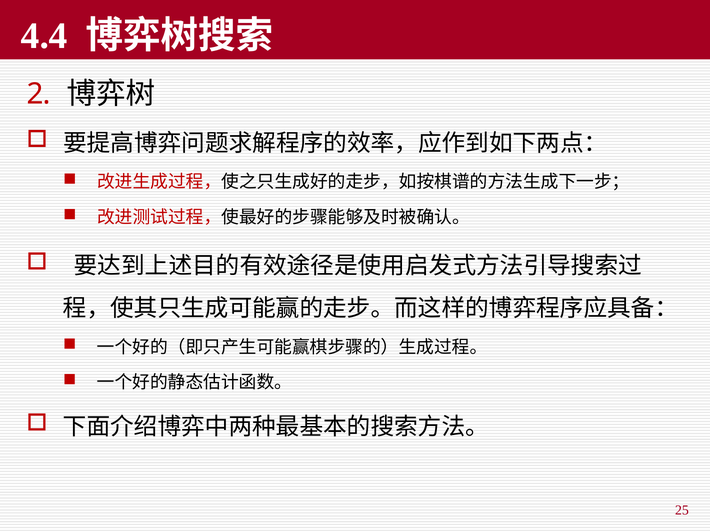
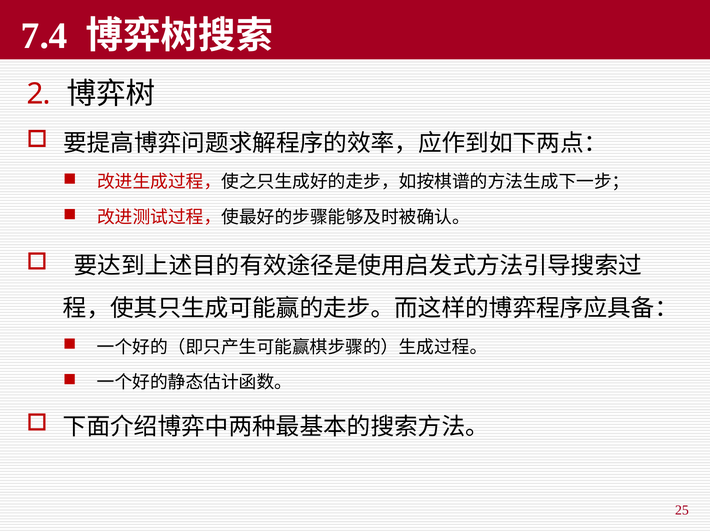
4.4: 4.4 -> 7.4
